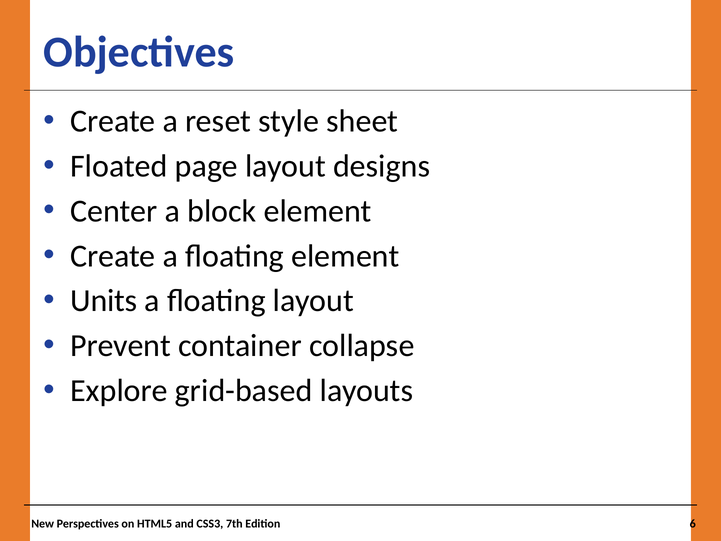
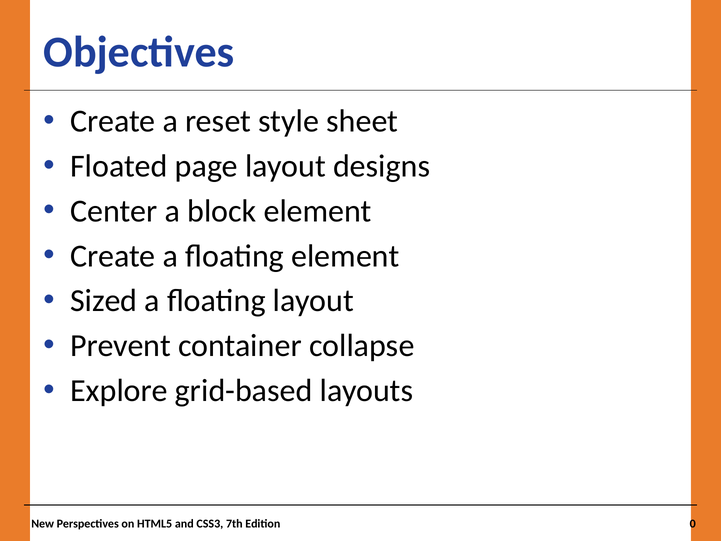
Units: Units -> Sized
6: 6 -> 0
